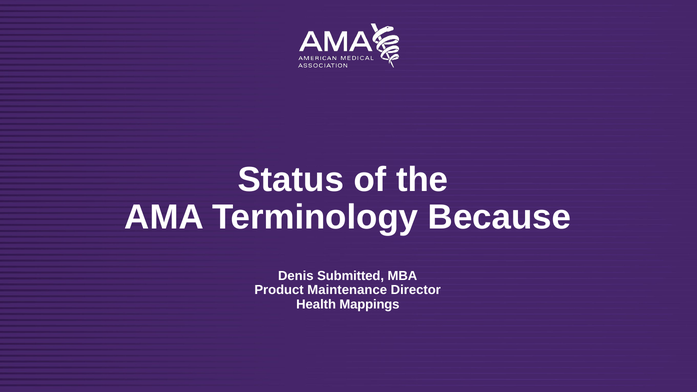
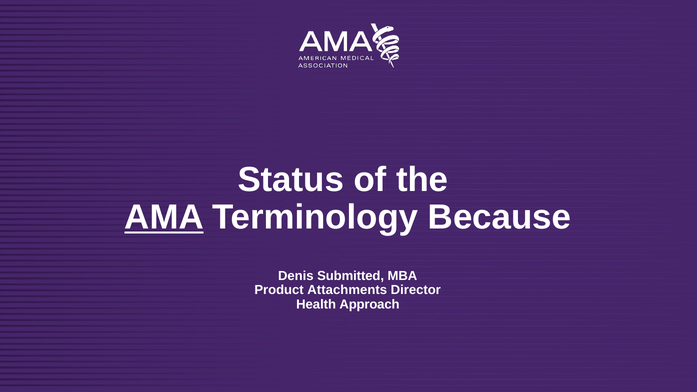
AMA underline: none -> present
Maintenance: Maintenance -> Attachments
Mappings: Mappings -> Approach
